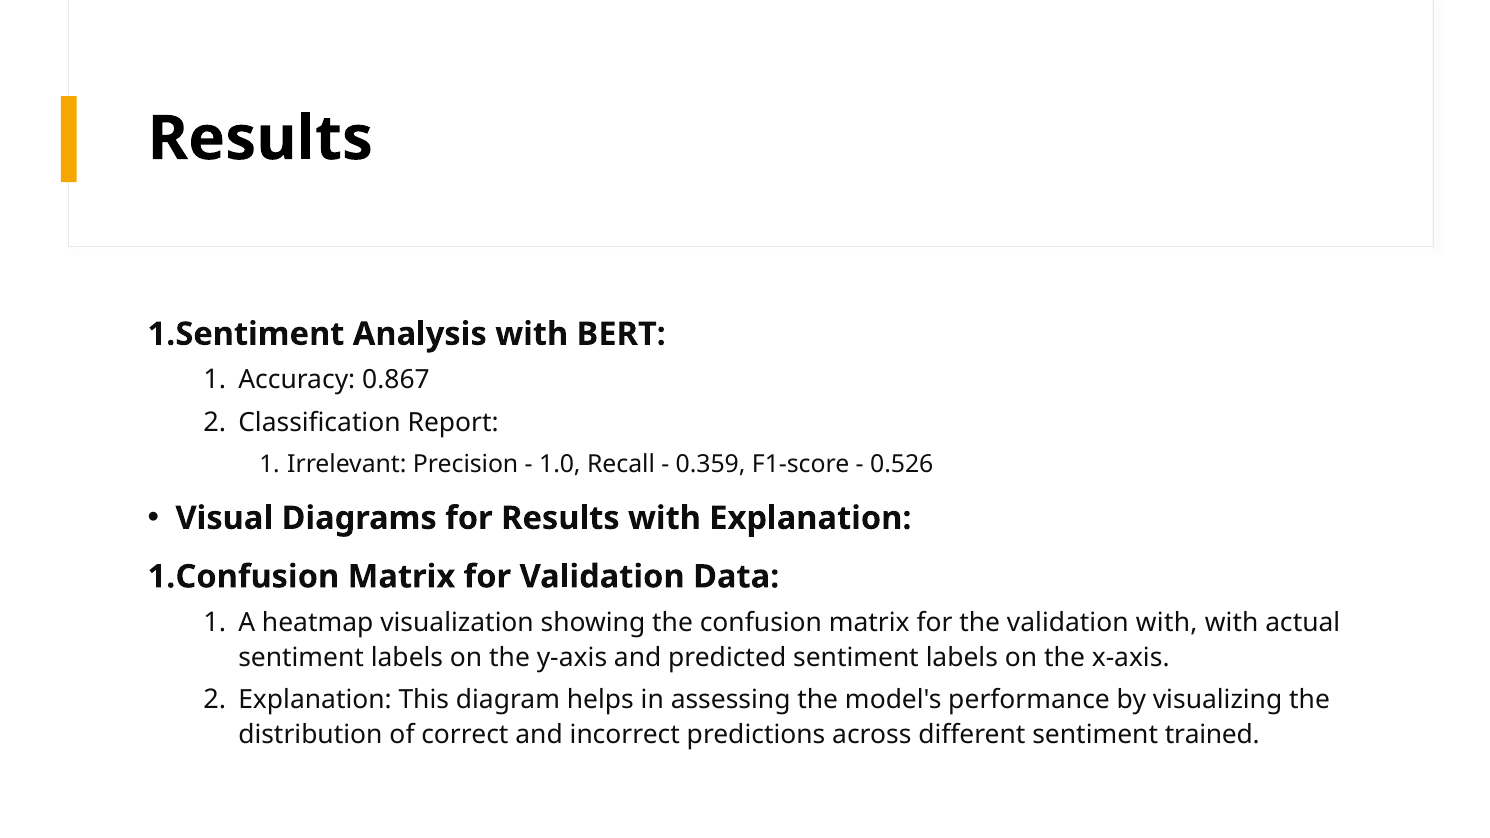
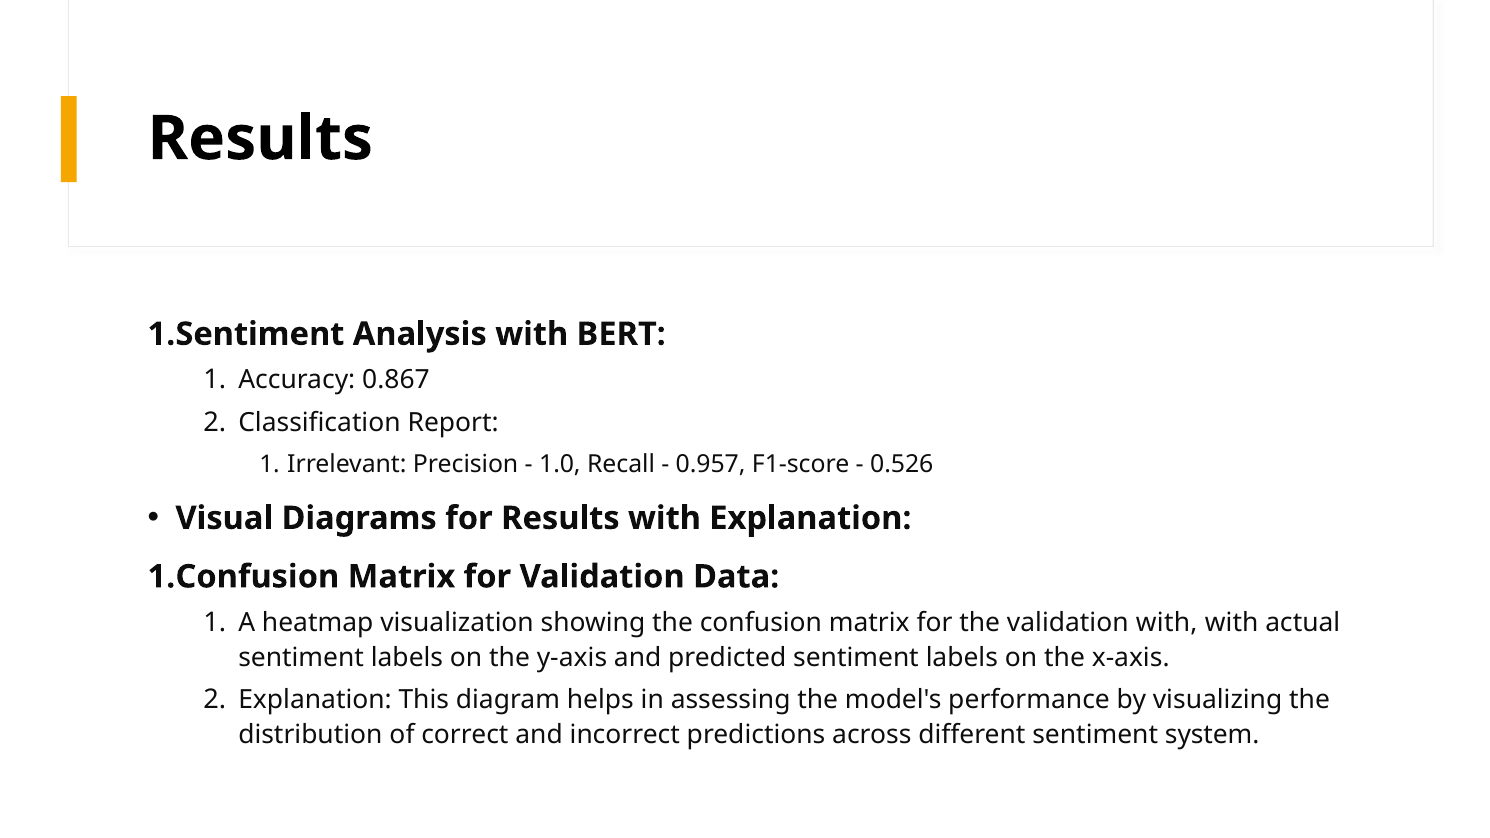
0.359: 0.359 -> 0.957
trained: trained -> system
